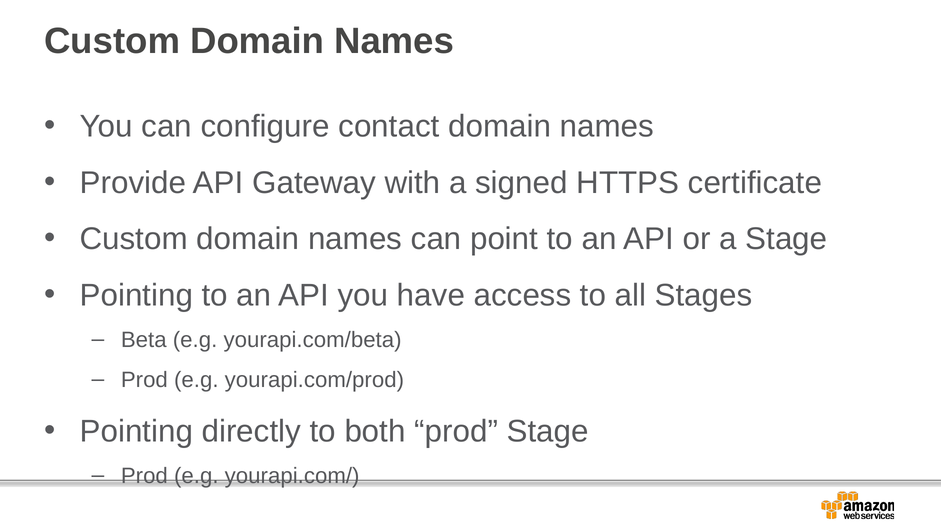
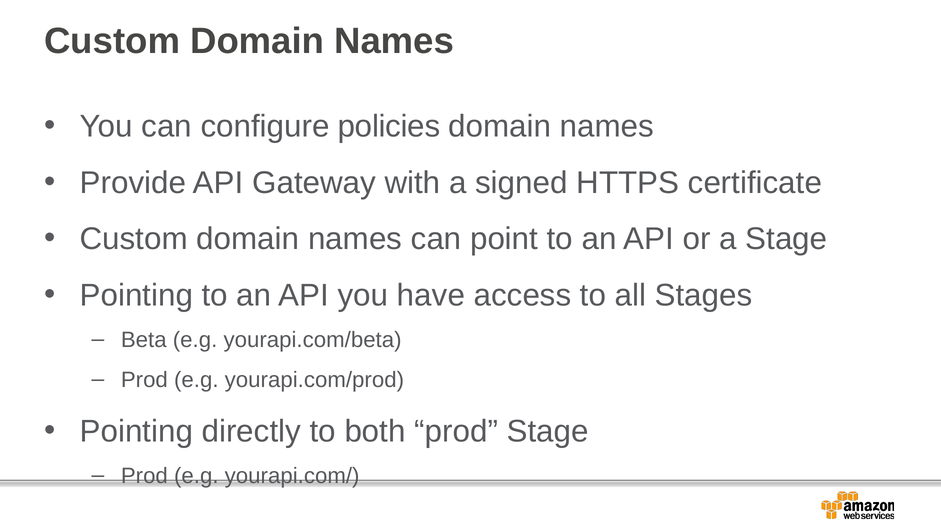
contact: contact -> policies
